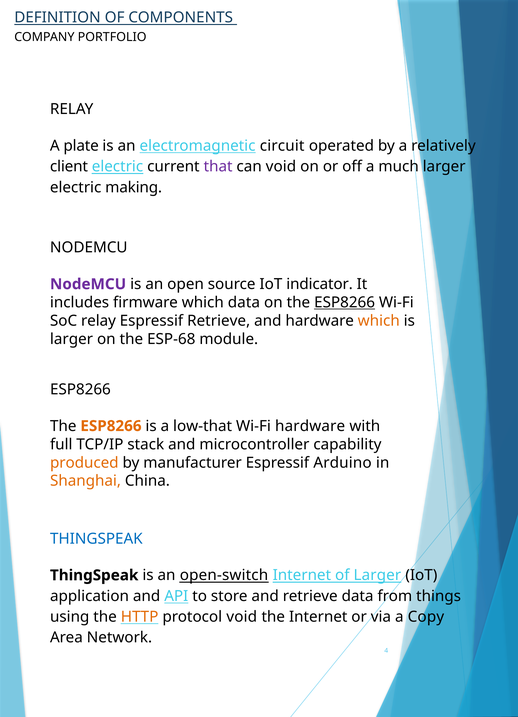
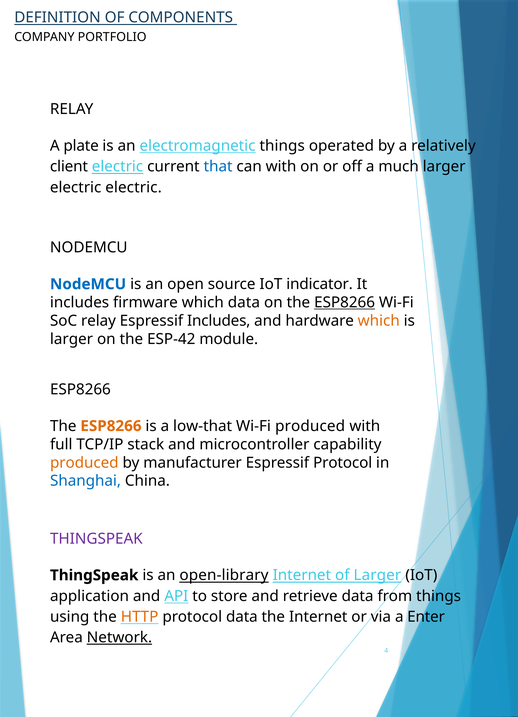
electromagnetic circuit: circuit -> things
that colour: purple -> blue
can void: void -> with
electric making: making -> electric
NodeMCU at (88, 284) colour: purple -> blue
Espressif Retrieve: Retrieve -> Includes
ESP-68: ESP-68 -> ESP-42
Wi-Fi hardware: hardware -> produced
Espressif Arduino: Arduino -> Protocol
Shanghai colour: orange -> blue
THINGSPEAK at (96, 538) colour: blue -> purple
open-switch: open-switch -> open-library
protocol void: void -> data
Copy: Copy -> Enter
Network underline: none -> present
